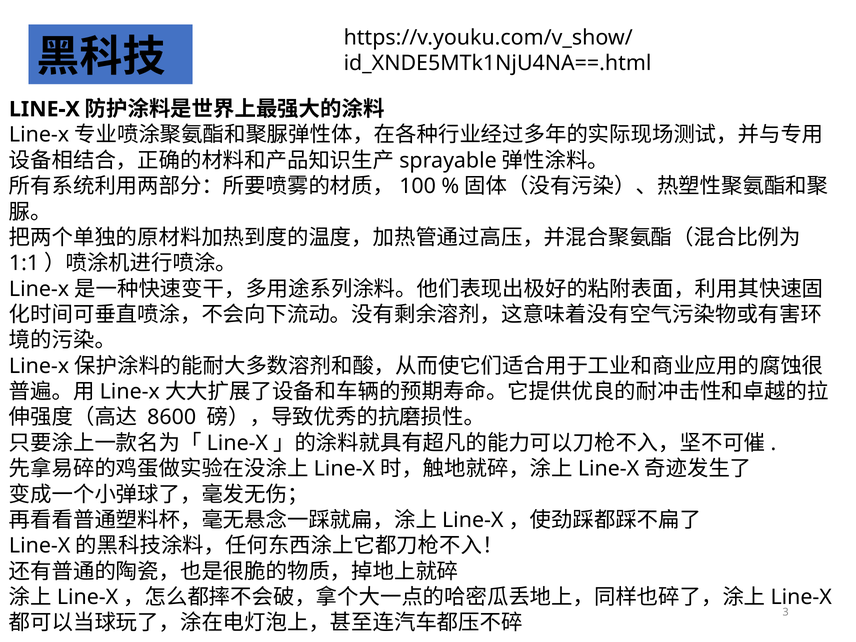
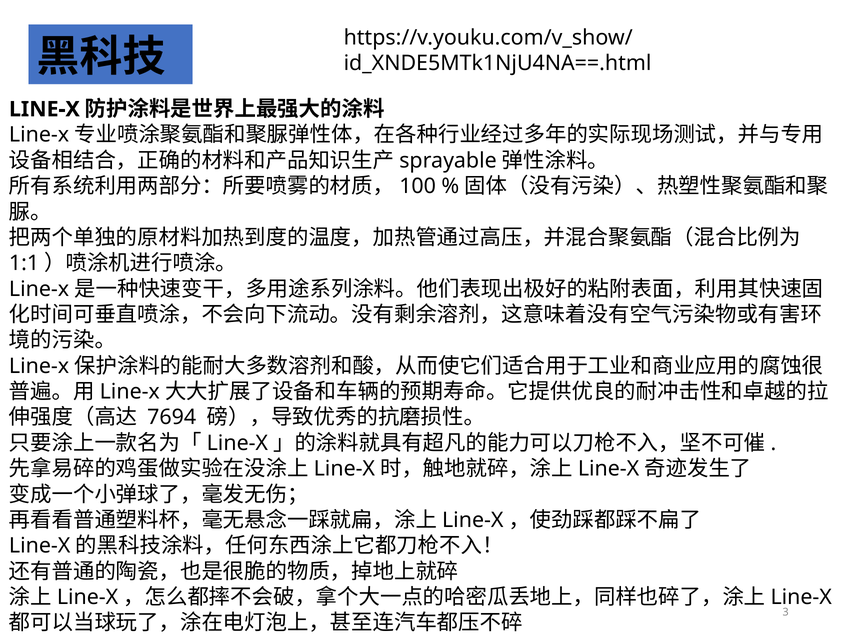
8600: 8600 -> 7694
